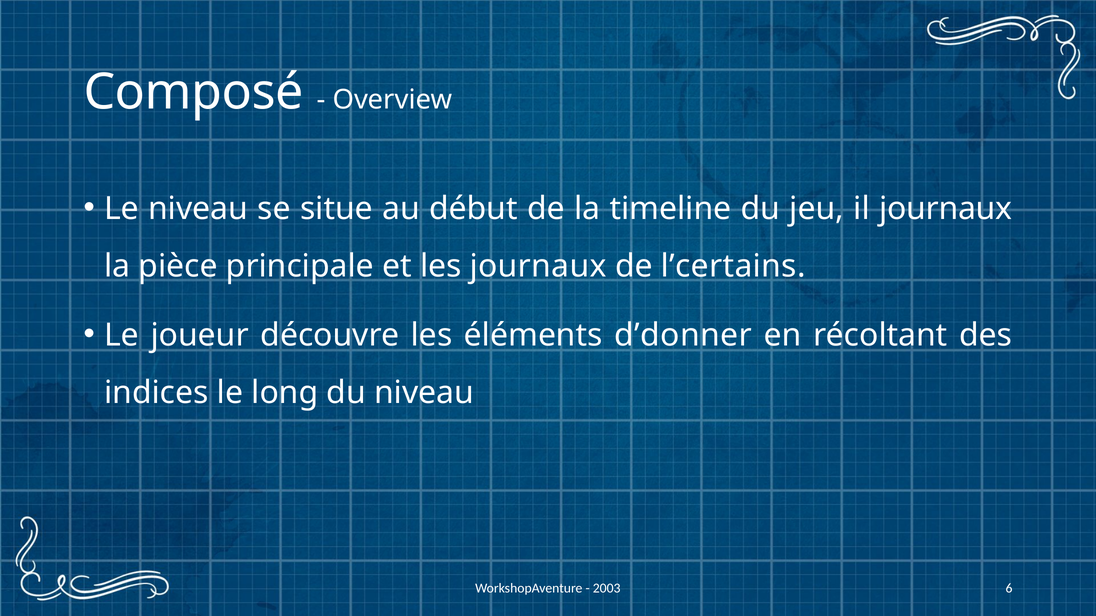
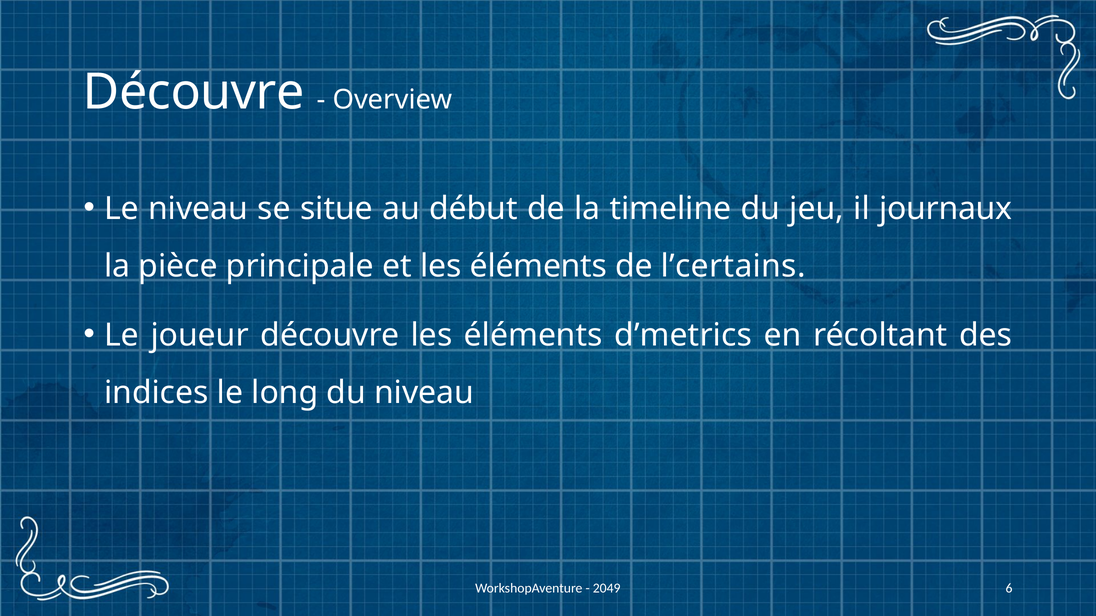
Composé at (194, 92): Composé -> Découvre
et les journaux: journaux -> éléments
d’donner: d’donner -> d’metrics
2003: 2003 -> 2049
